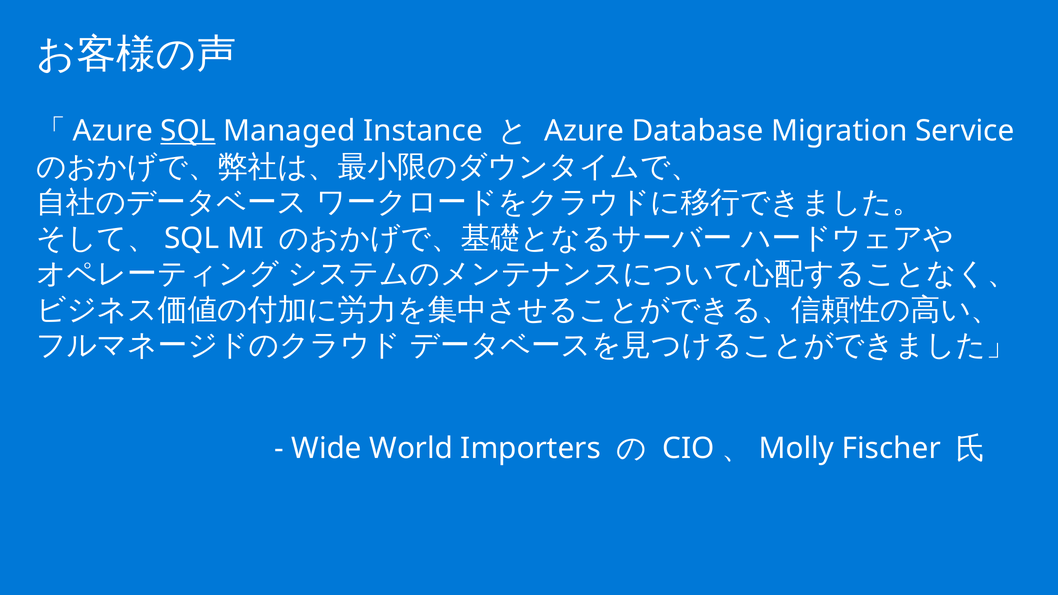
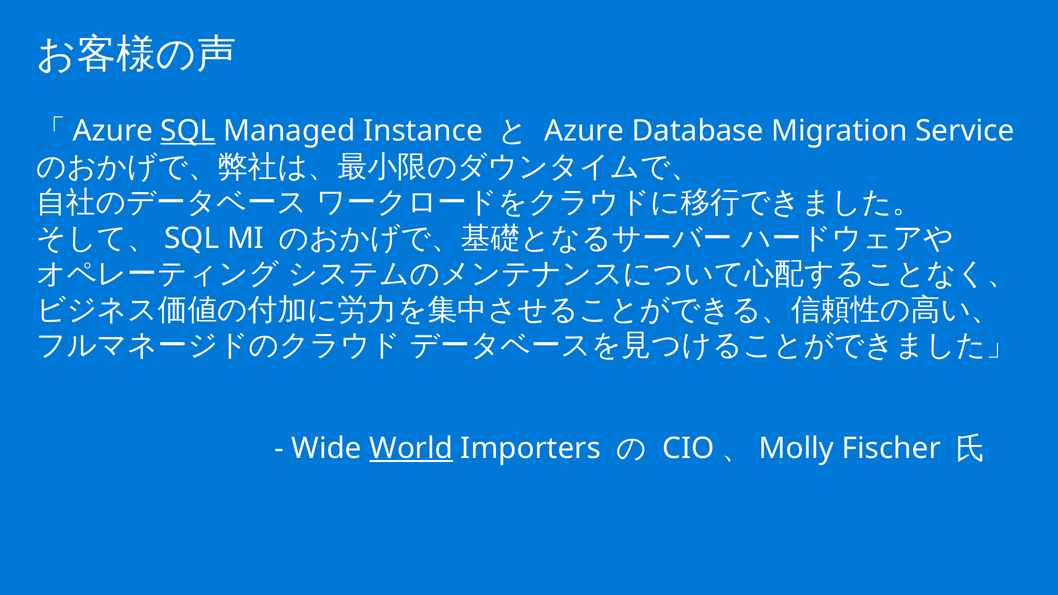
World underline: none -> present
